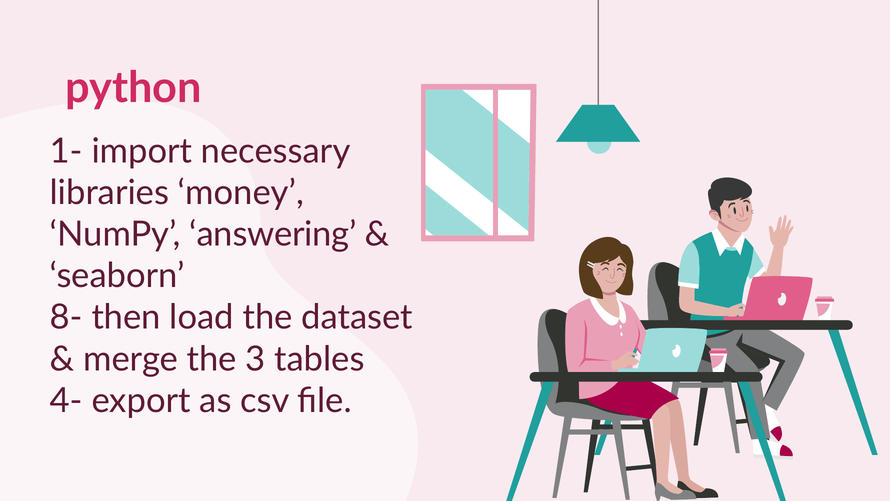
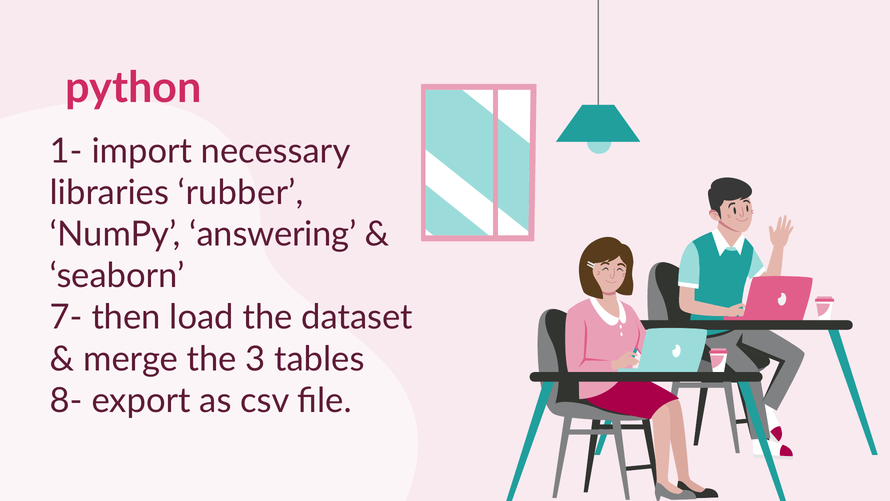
money: money -> rubber
8-: 8- -> 7-
4-: 4- -> 8-
